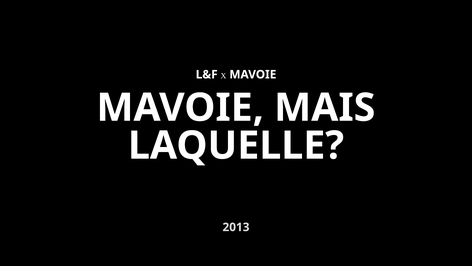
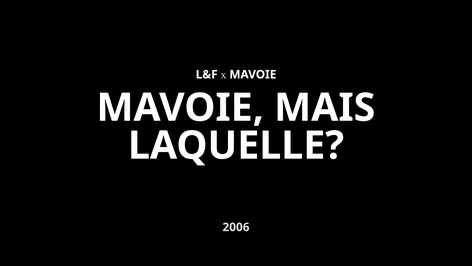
2013: 2013 -> 2006
